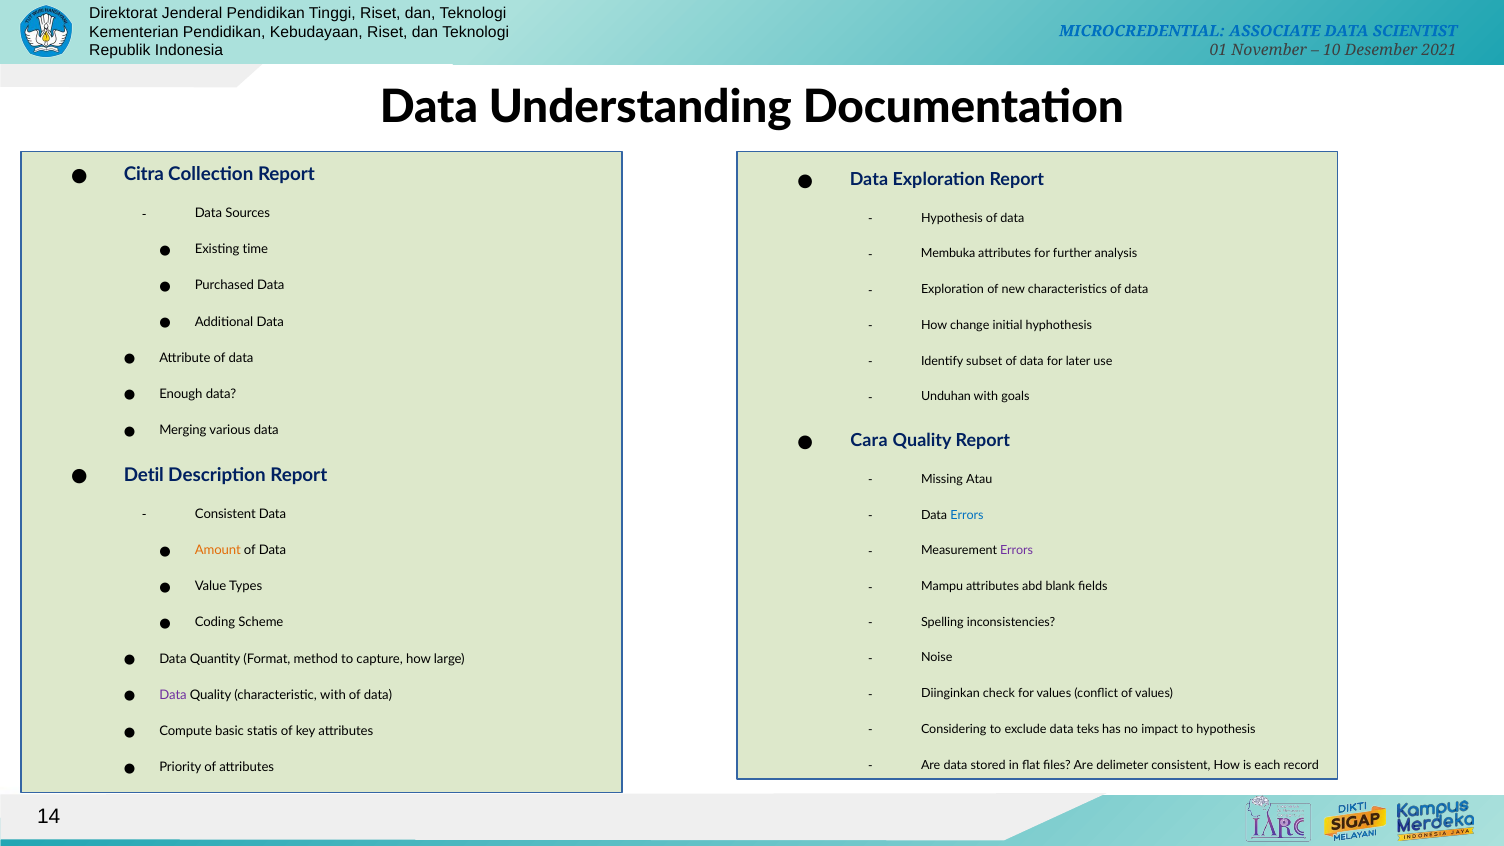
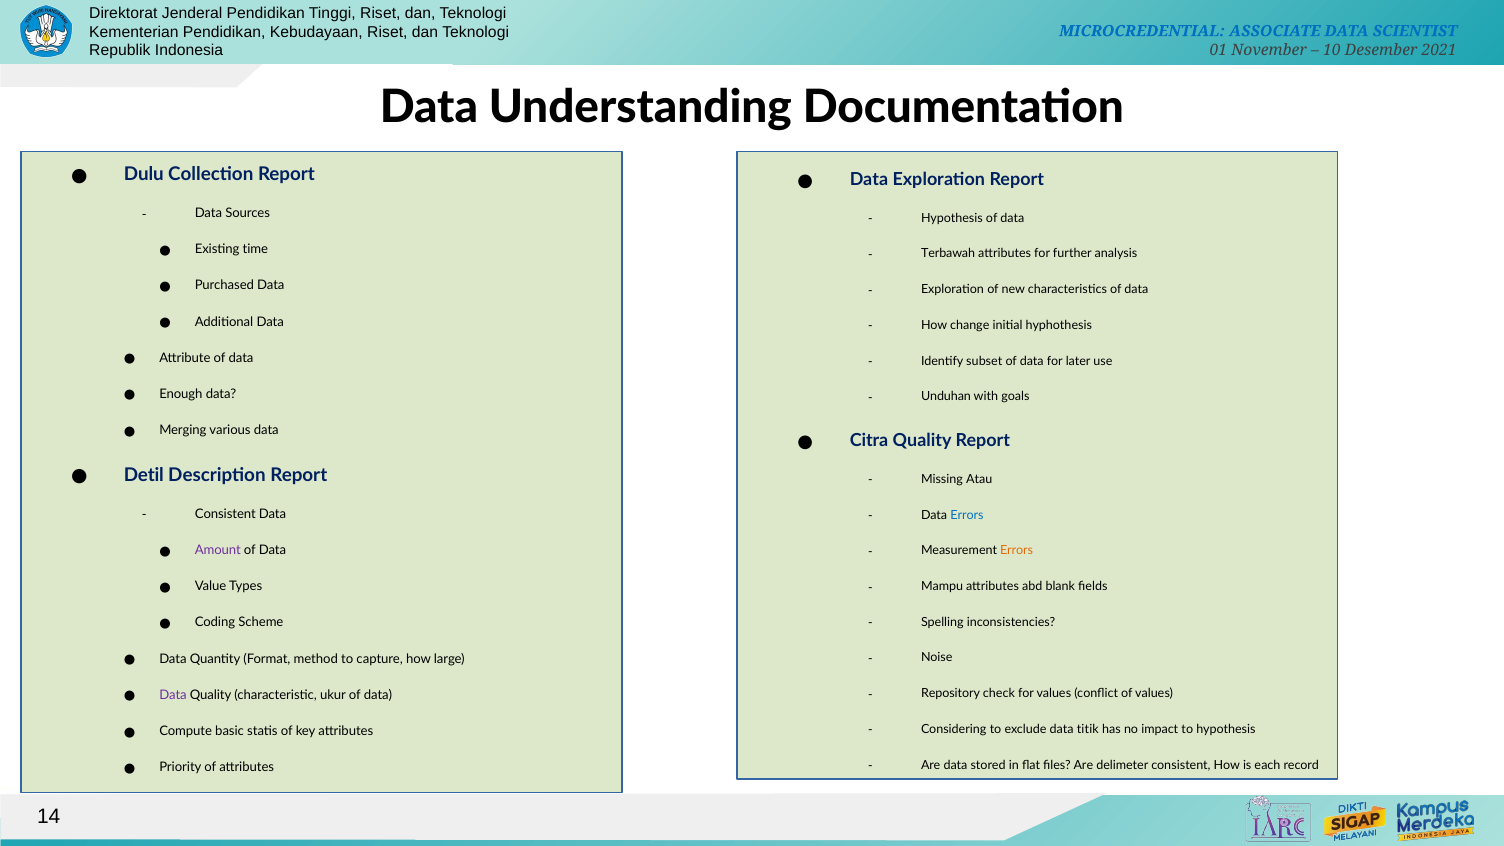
Citra: Citra -> Dulu
Membuka: Membuka -> Terbawah
Cara: Cara -> Citra
Amount colour: orange -> purple
Errors at (1017, 551) colour: purple -> orange
characteristic with: with -> ukur
Diinginkan: Diinginkan -> Repository
teks: teks -> titik
